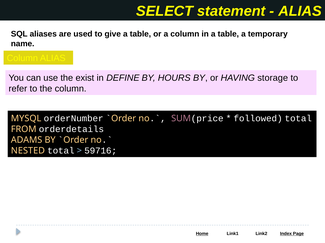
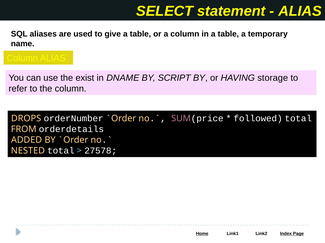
DEFINE: DEFINE -> DNAME
HOURS: HOURS -> SCRIPT
MYSQL: MYSQL -> DROPS
ADAMS: ADAMS -> ADDED
59716: 59716 -> 27578
